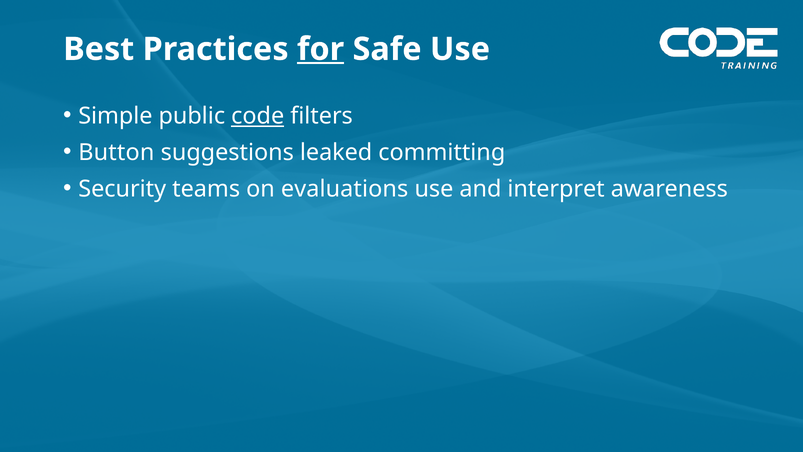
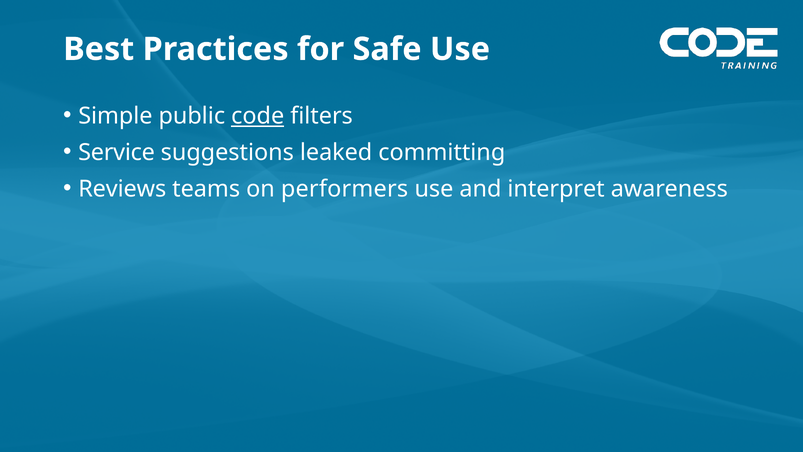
for underline: present -> none
Button: Button -> Service
Security: Security -> Reviews
evaluations: evaluations -> performers
